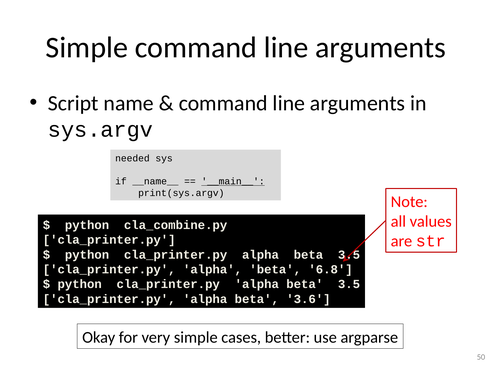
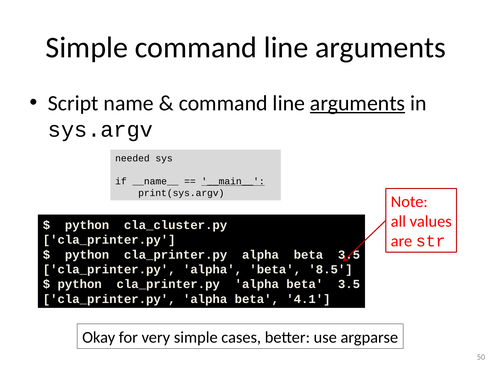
arguments at (358, 103) underline: none -> present
cla_combine.py: cla_combine.py -> cla_cluster.py
6.8: 6.8 -> 8.5
3.6: 3.6 -> 4.1
